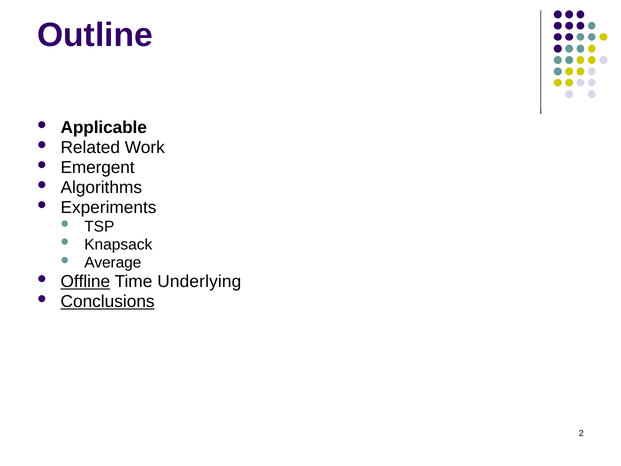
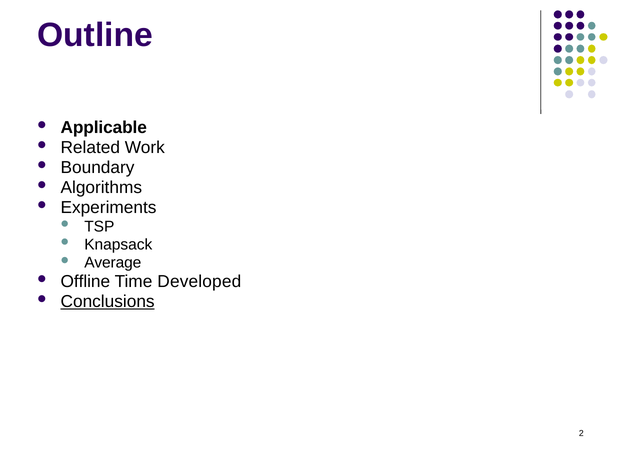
Emergent: Emergent -> Boundary
Offline underline: present -> none
Underlying: Underlying -> Developed
